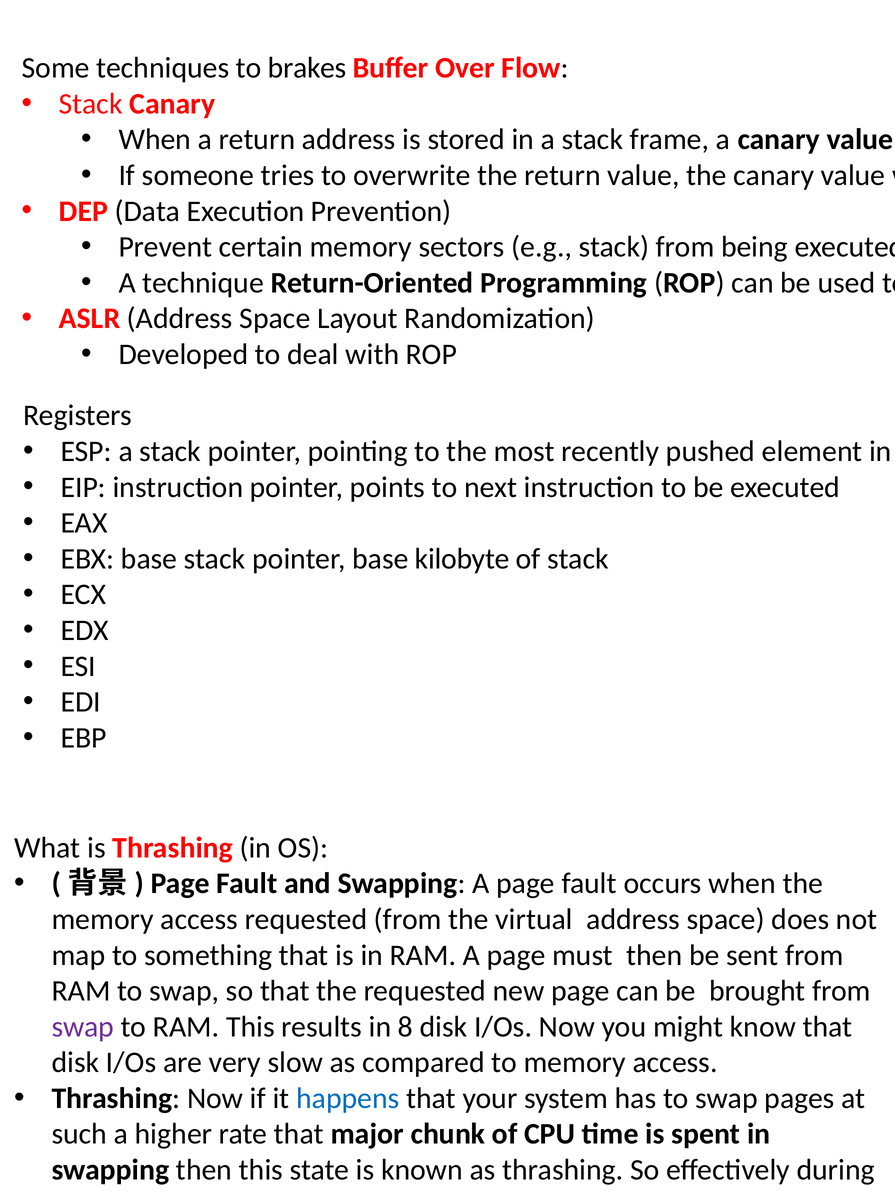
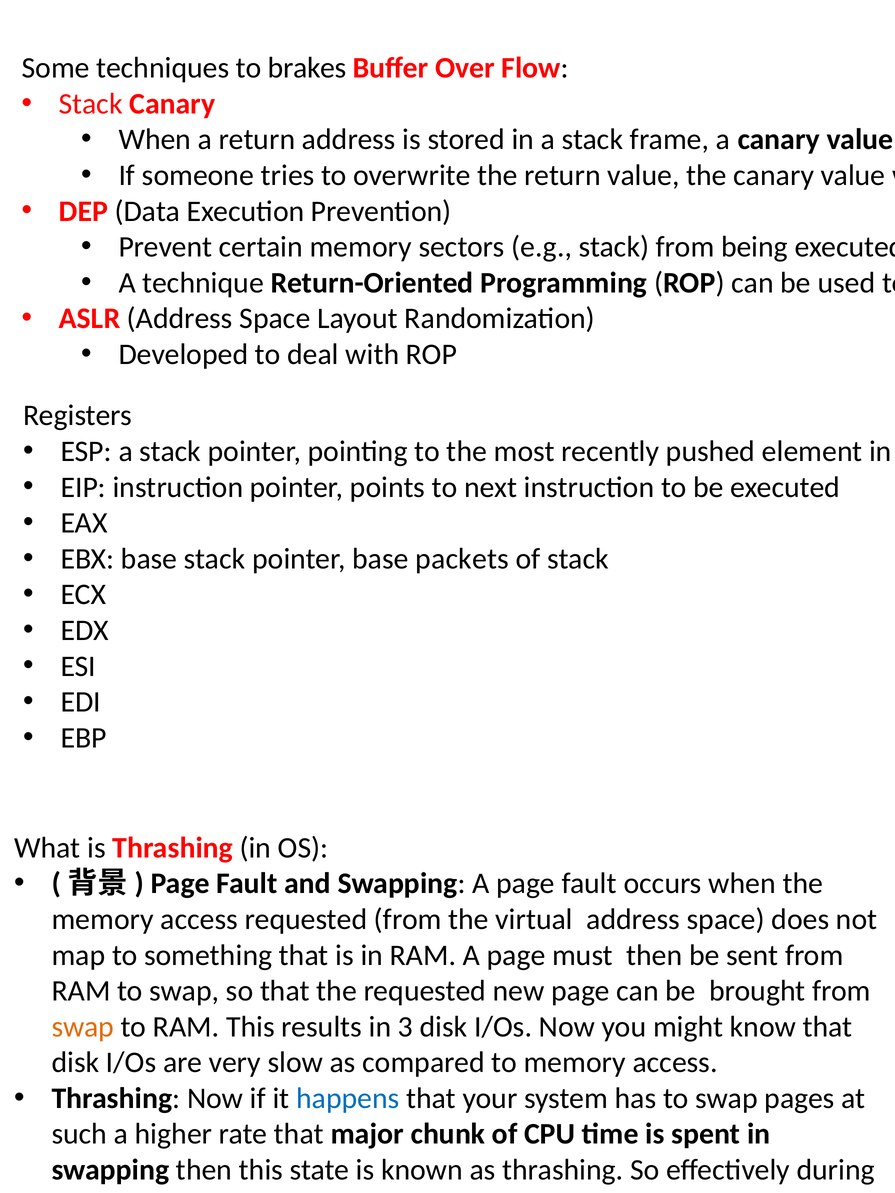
kilobyte: kilobyte -> packets
swap at (83, 1027) colour: purple -> orange
8: 8 -> 3
